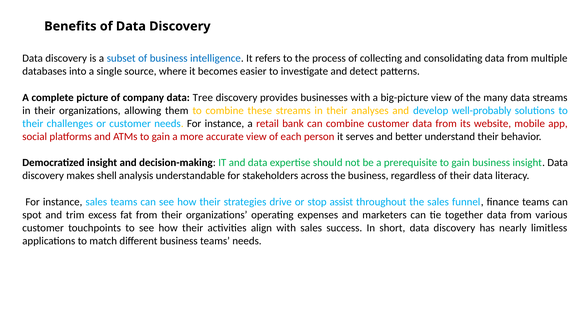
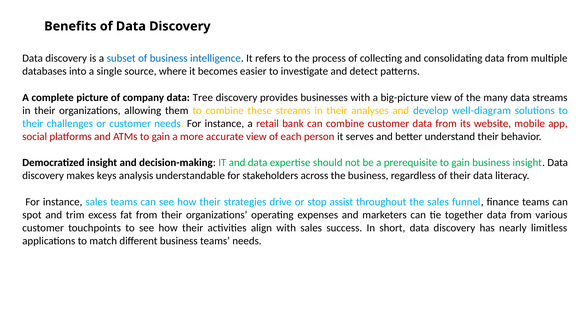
well-probably: well-probably -> well-diagram
shell: shell -> keys
